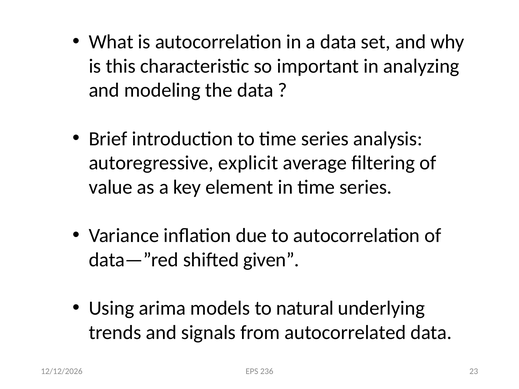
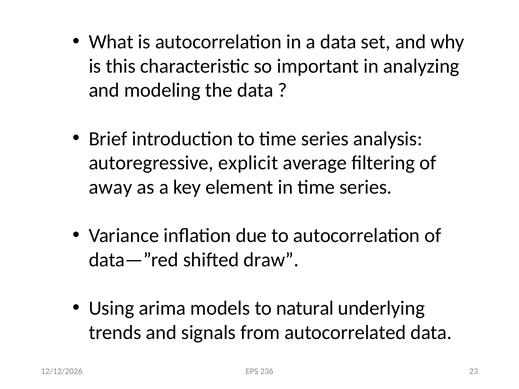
value: value -> away
given: given -> draw
